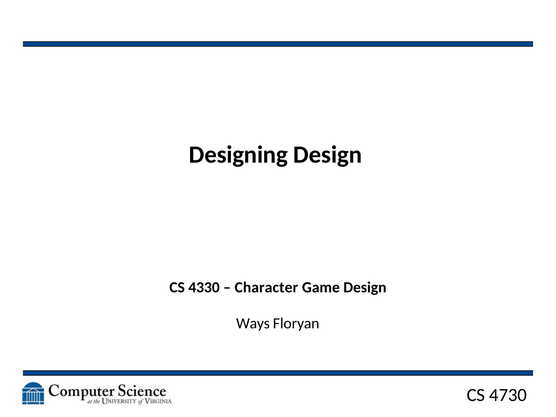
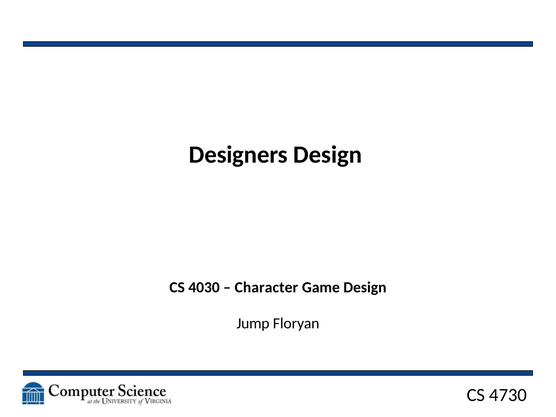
Designing: Designing -> Designers
4330: 4330 -> 4030
Ways: Ways -> Jump
